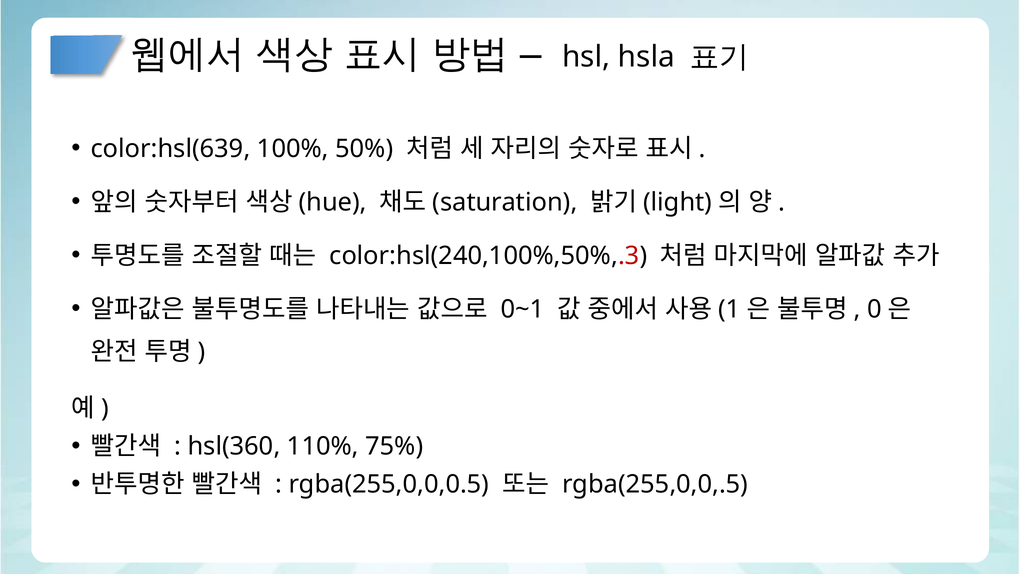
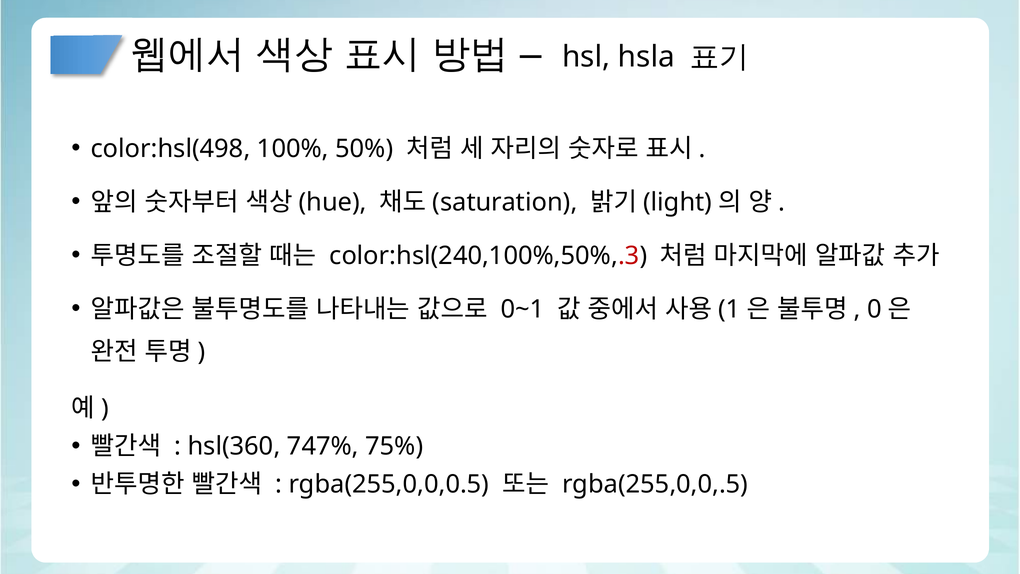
color:hsl(639: color:hsl(639 -> color:hsl(498
110%: 110% -> 747%
